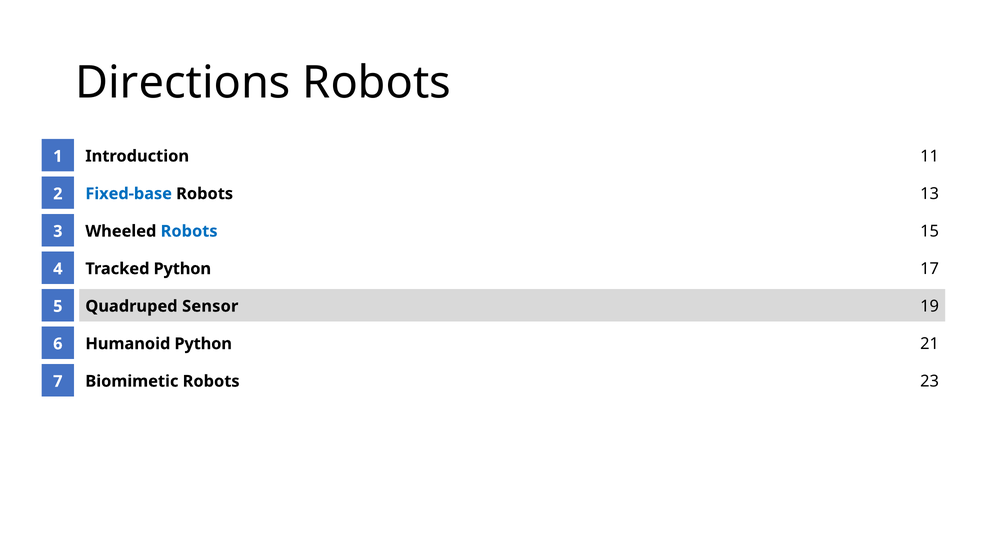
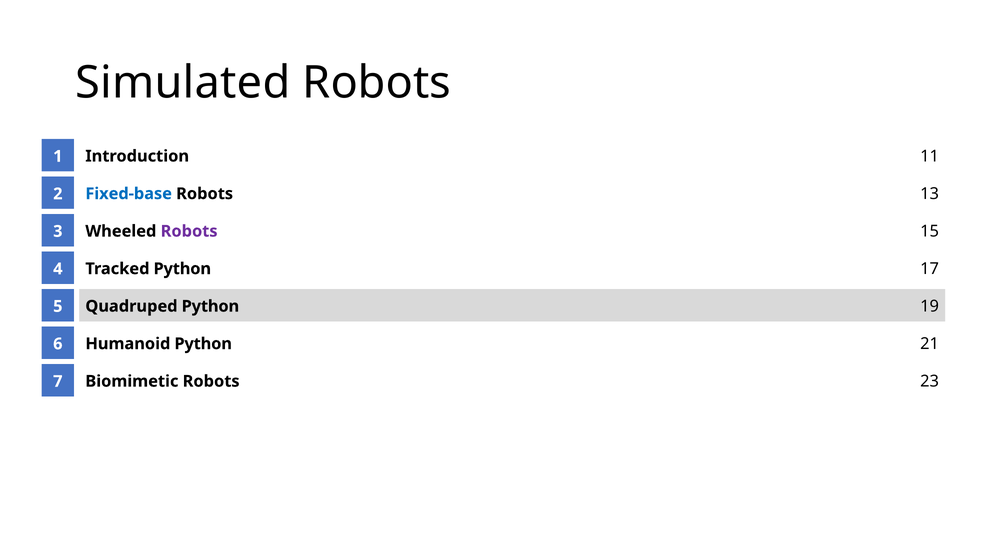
Directions: Directions -> Simulated
Robots at (189, 231) colour: blue -> purple
Quadruped Sensor: Sensor -> Python
